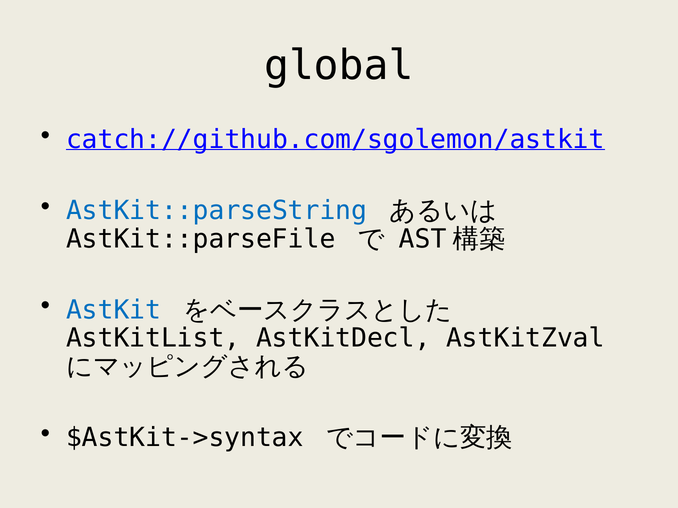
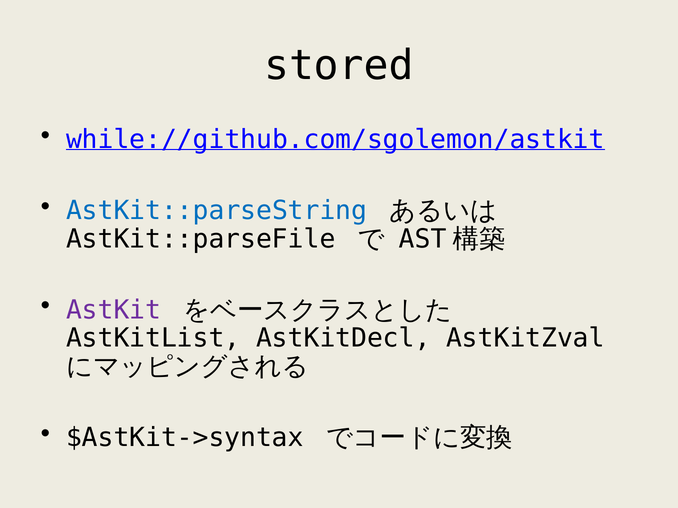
global: global -> stored
catch://github.com/sgolemon/astkit: catch://github.com/sgolemon/astkit -> while://github.com/sgolemon/astkit
AstKit colour: blue -> purple
